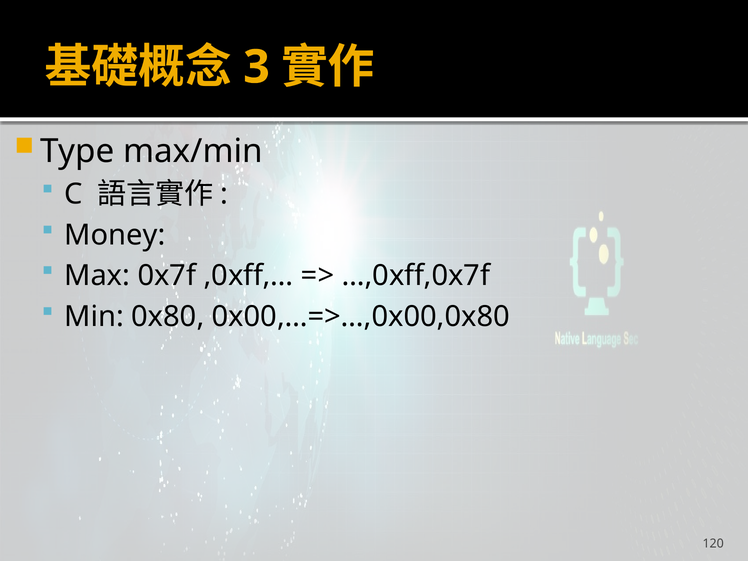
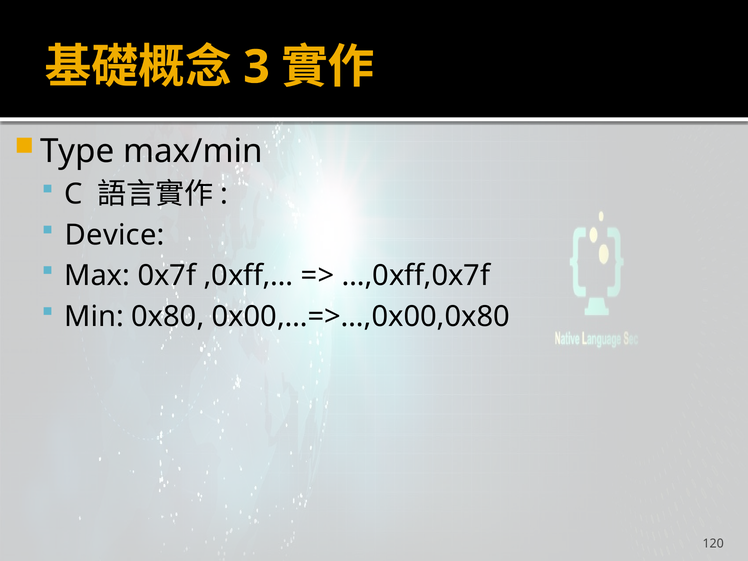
Money: Money -> Device
